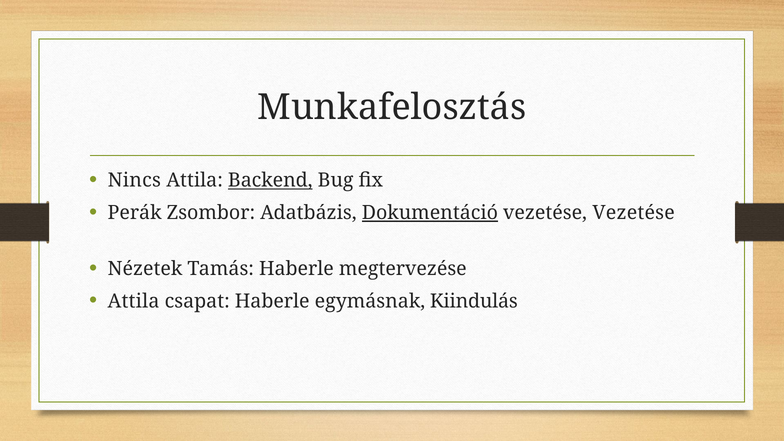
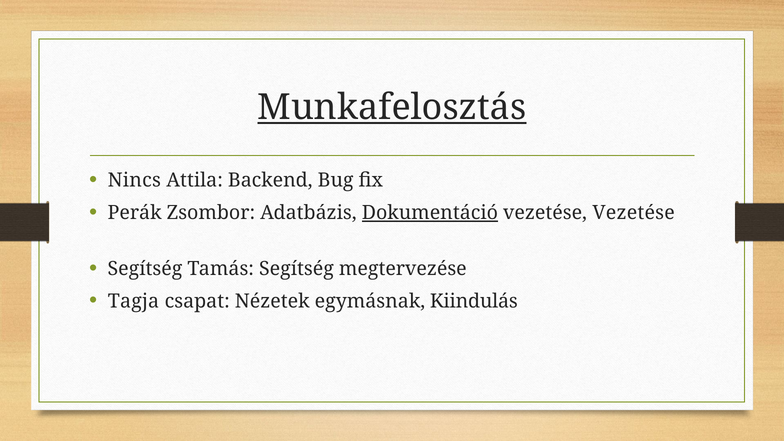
Munkafelosztás underline: none -> present
Backend underline: present -> none
Nézetek at (145, 269): Nézetek -> Segítség
Tamás Haberle: Haberle -> Segítség
Attila at (133, 301): Attila -> Tagja
csapat Haberle: Haberle -> Nézetek
